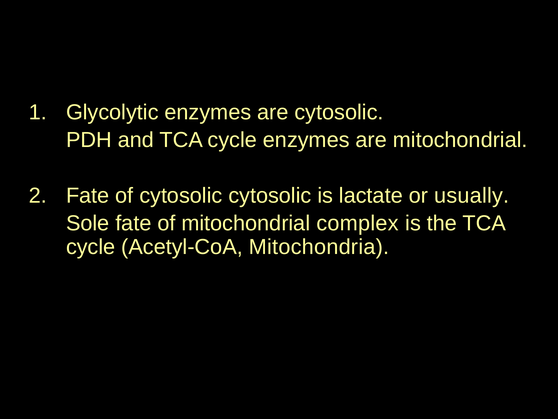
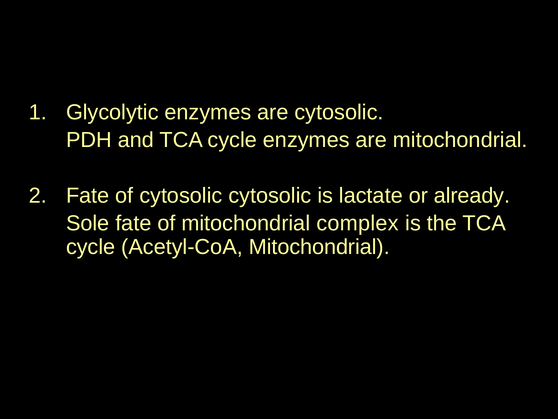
usually: usually -> already
Acetyl-CoA Mitochondria: Mitochondria -> Mitochondrial
